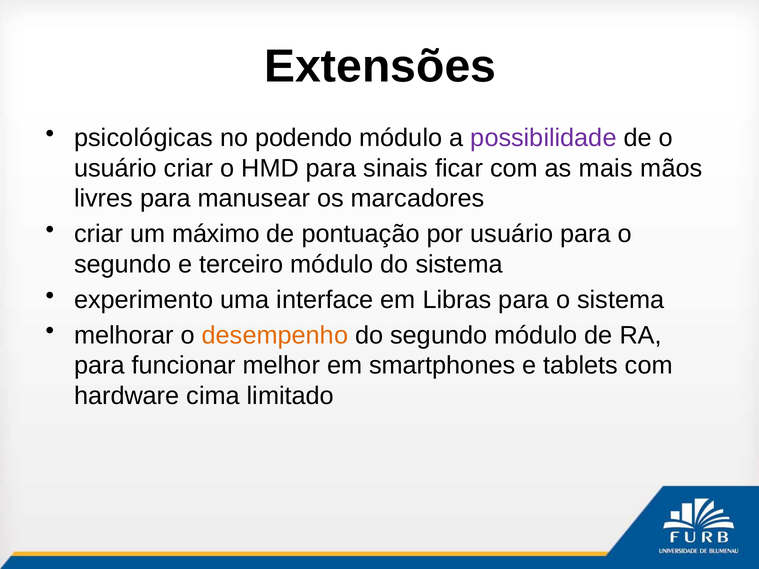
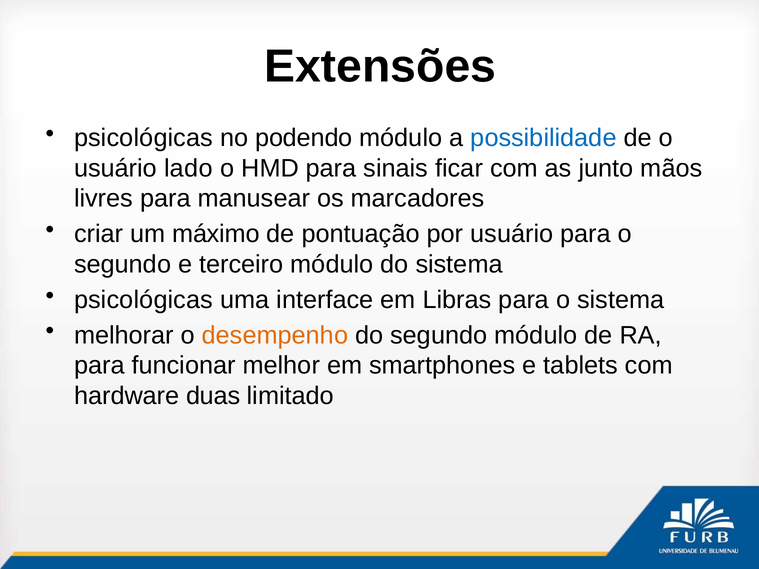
possibilidade colour: purple -> blue
usuário criar: criar -> lado
mais: mais -> junto
experimento at (144, 300): experimento -> psicológicas
cima: cima -> duas
